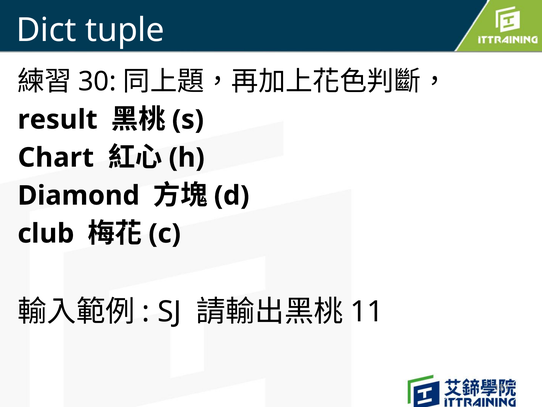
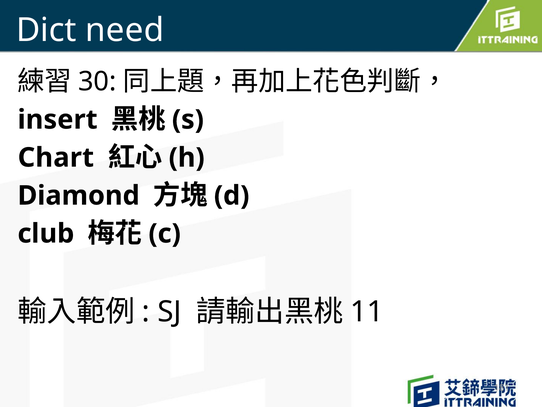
tuple: tuple -> need
result: result -> insert
